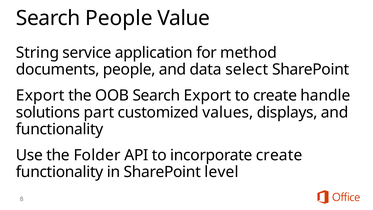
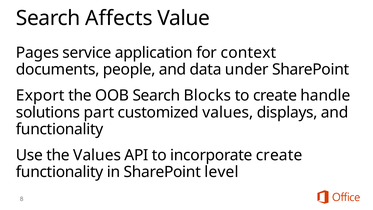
Search People: People -> Affects
String: String -> Pages
method: method -> context
select: select -> under
Search Export: Export -> Blocks
the Folder: Folder -> Values
